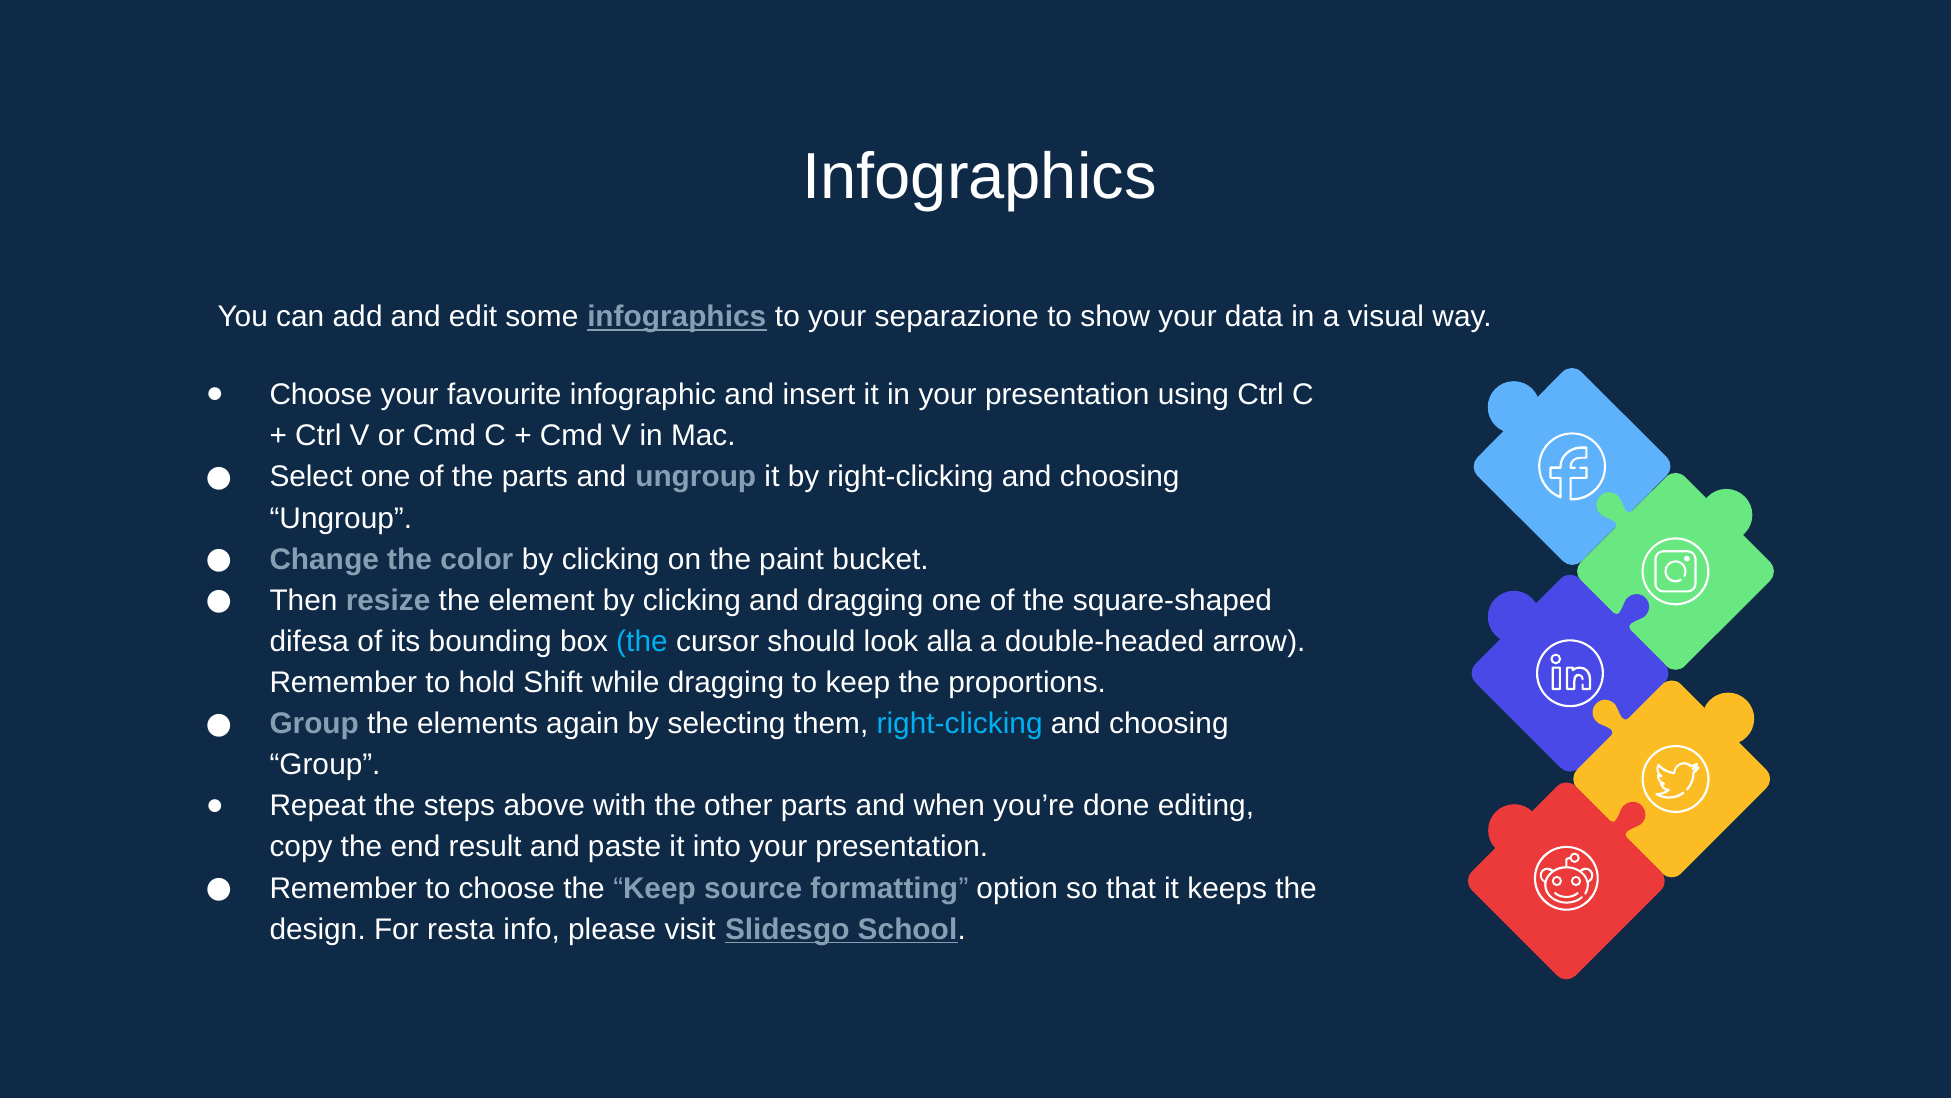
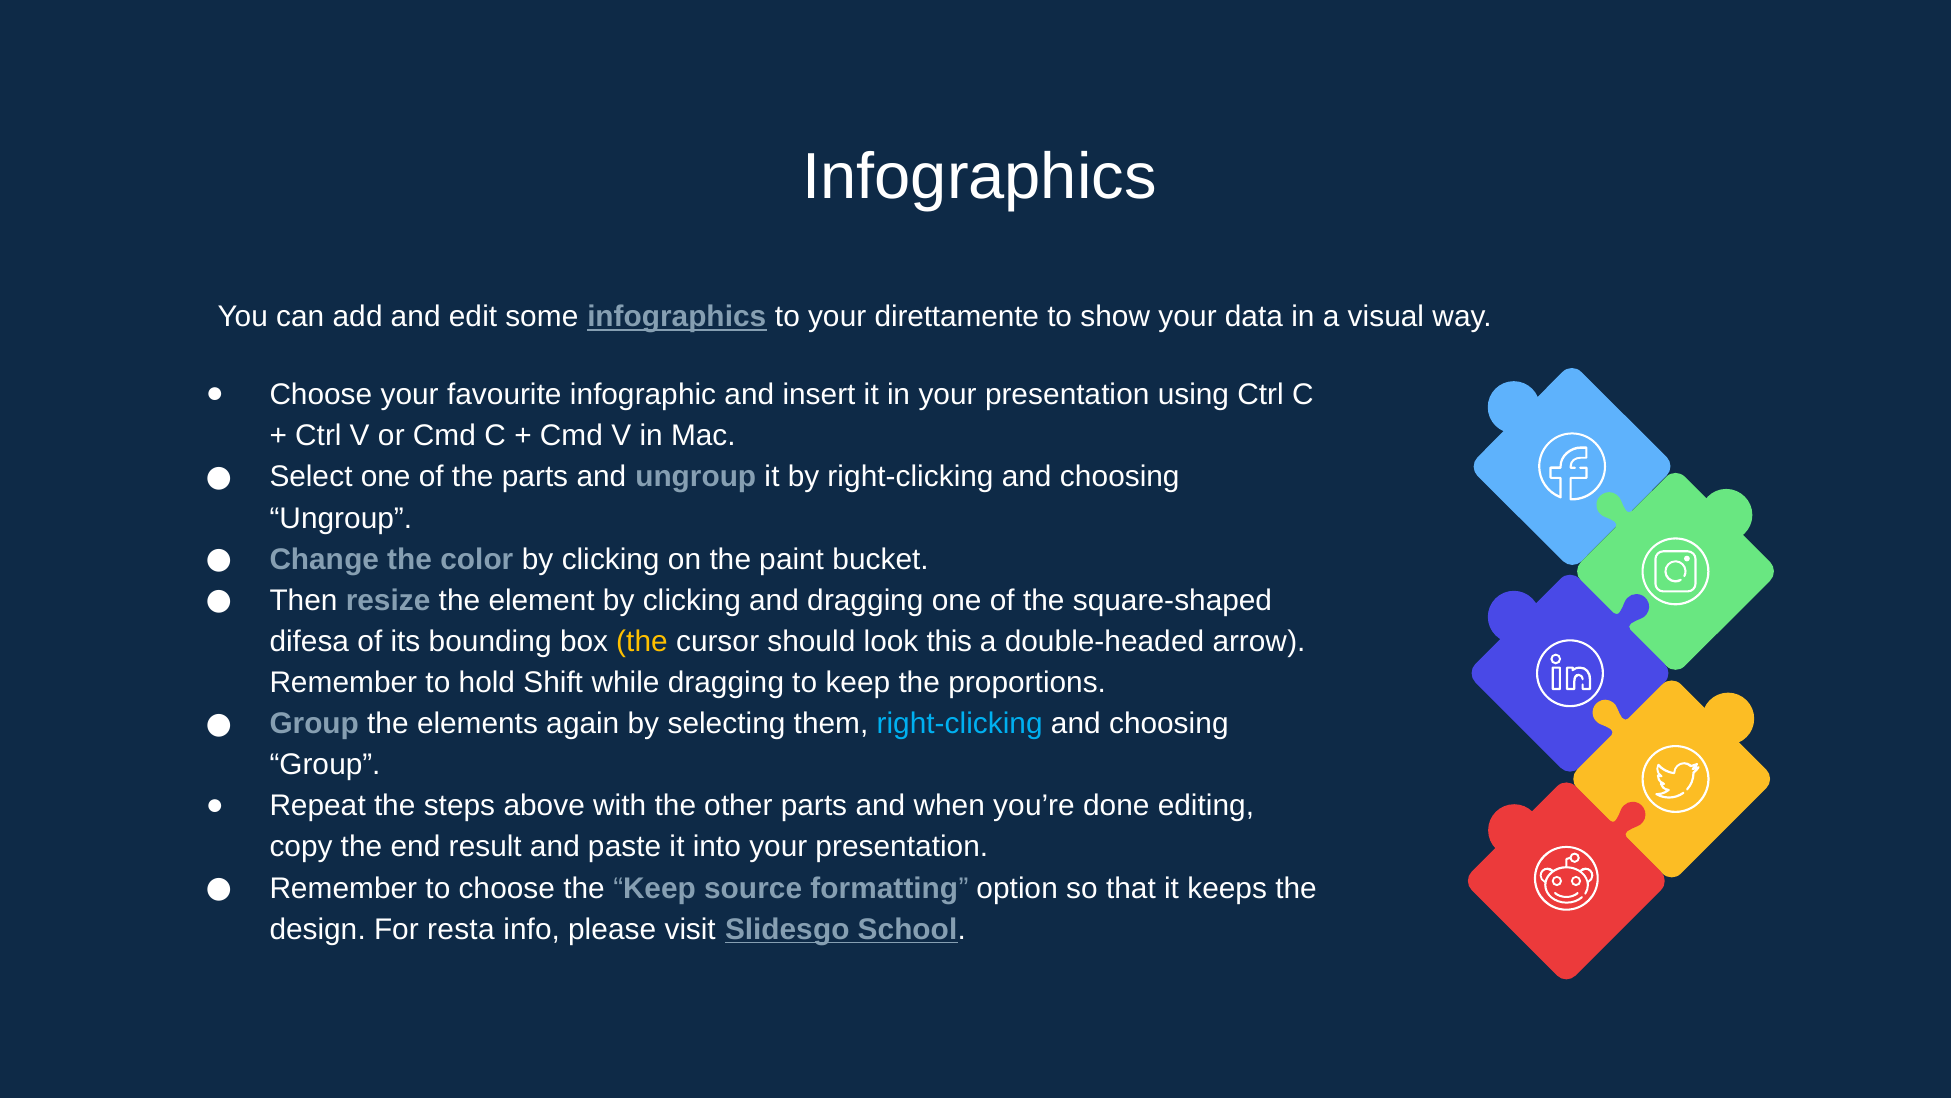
separazione: separazione -> direttamente
the at (642, 641) colour: light blue -> yellow
alla: alla -> this
